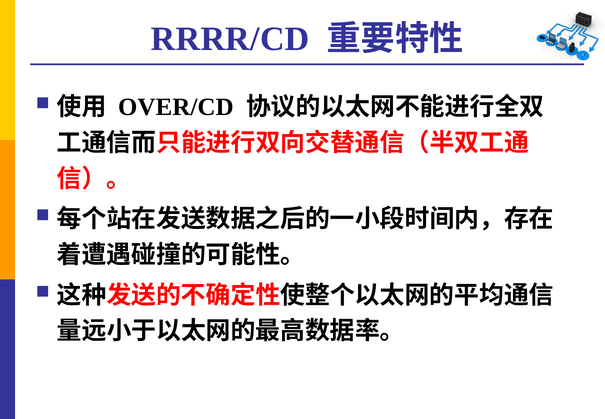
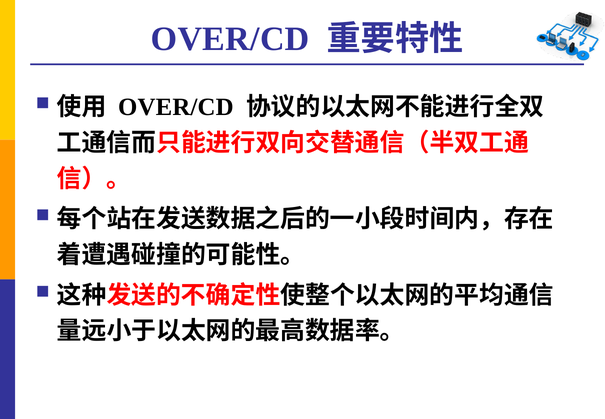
RRRR/CD at (230, 39): RRRR/CD -> OVER/CD
